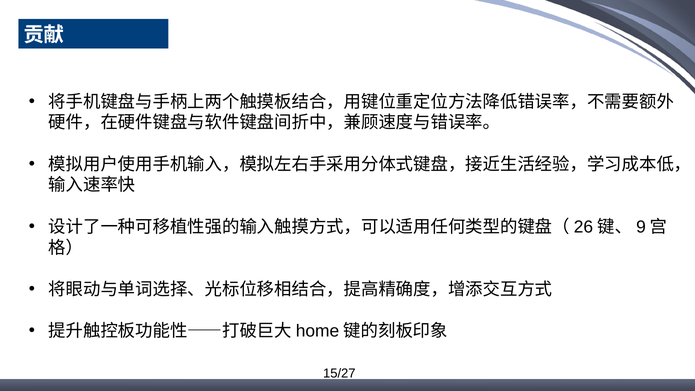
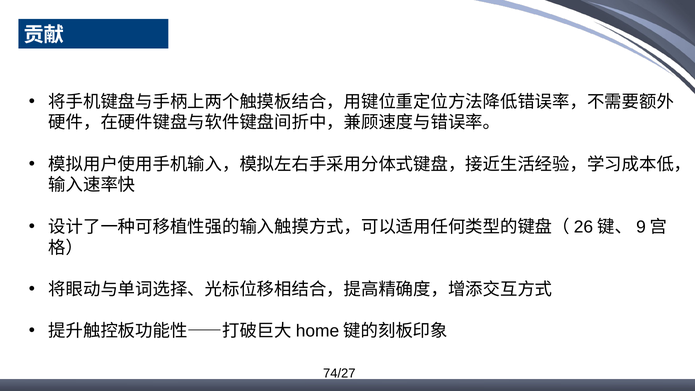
15/27: 15/27 -> 74/27
